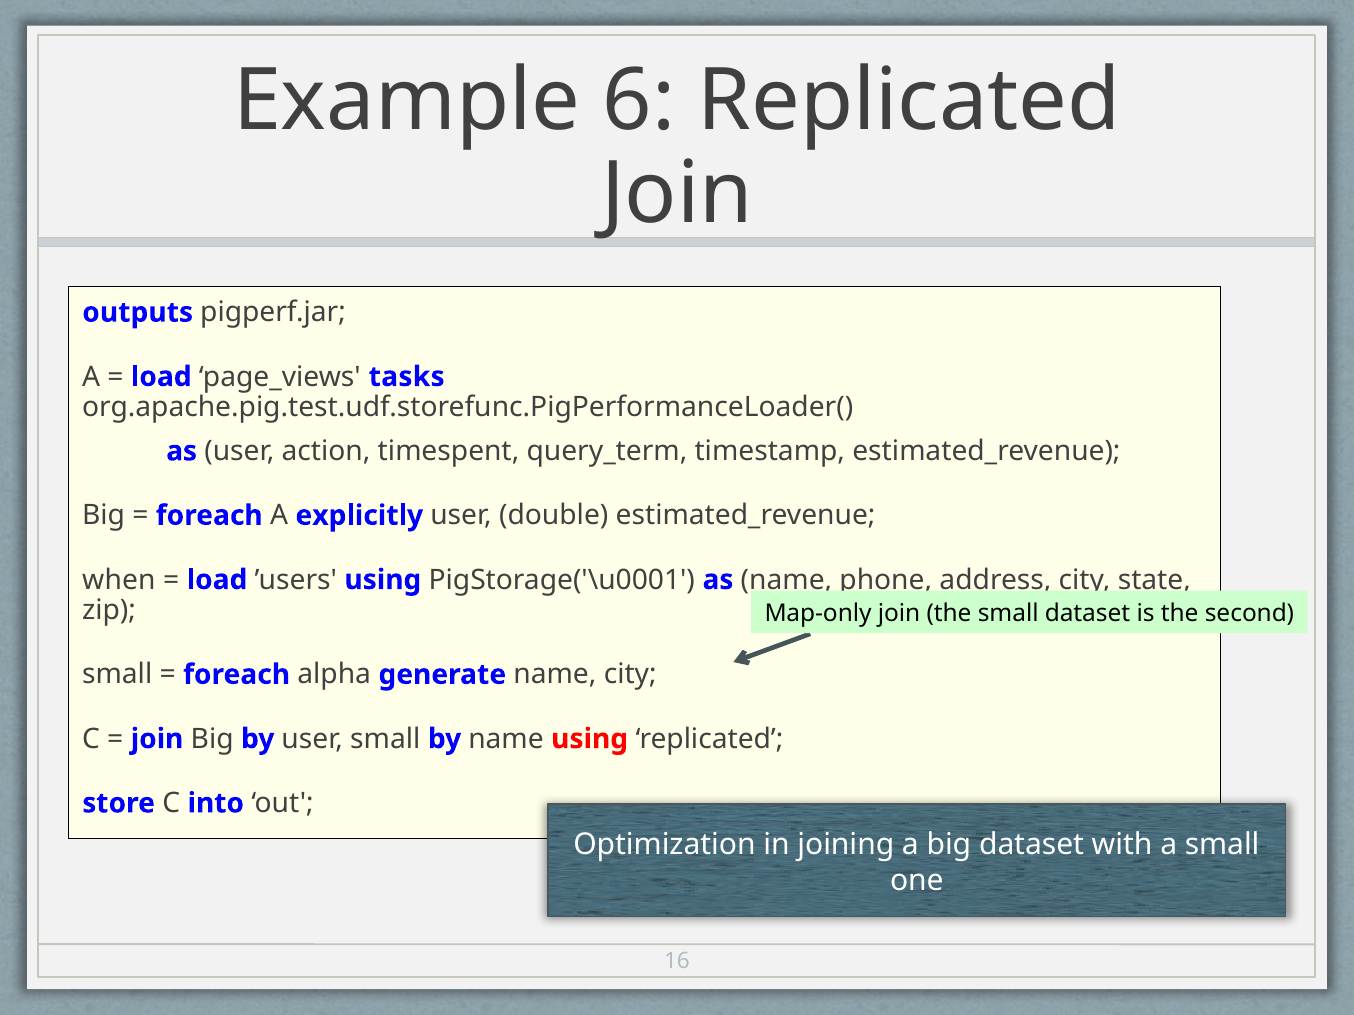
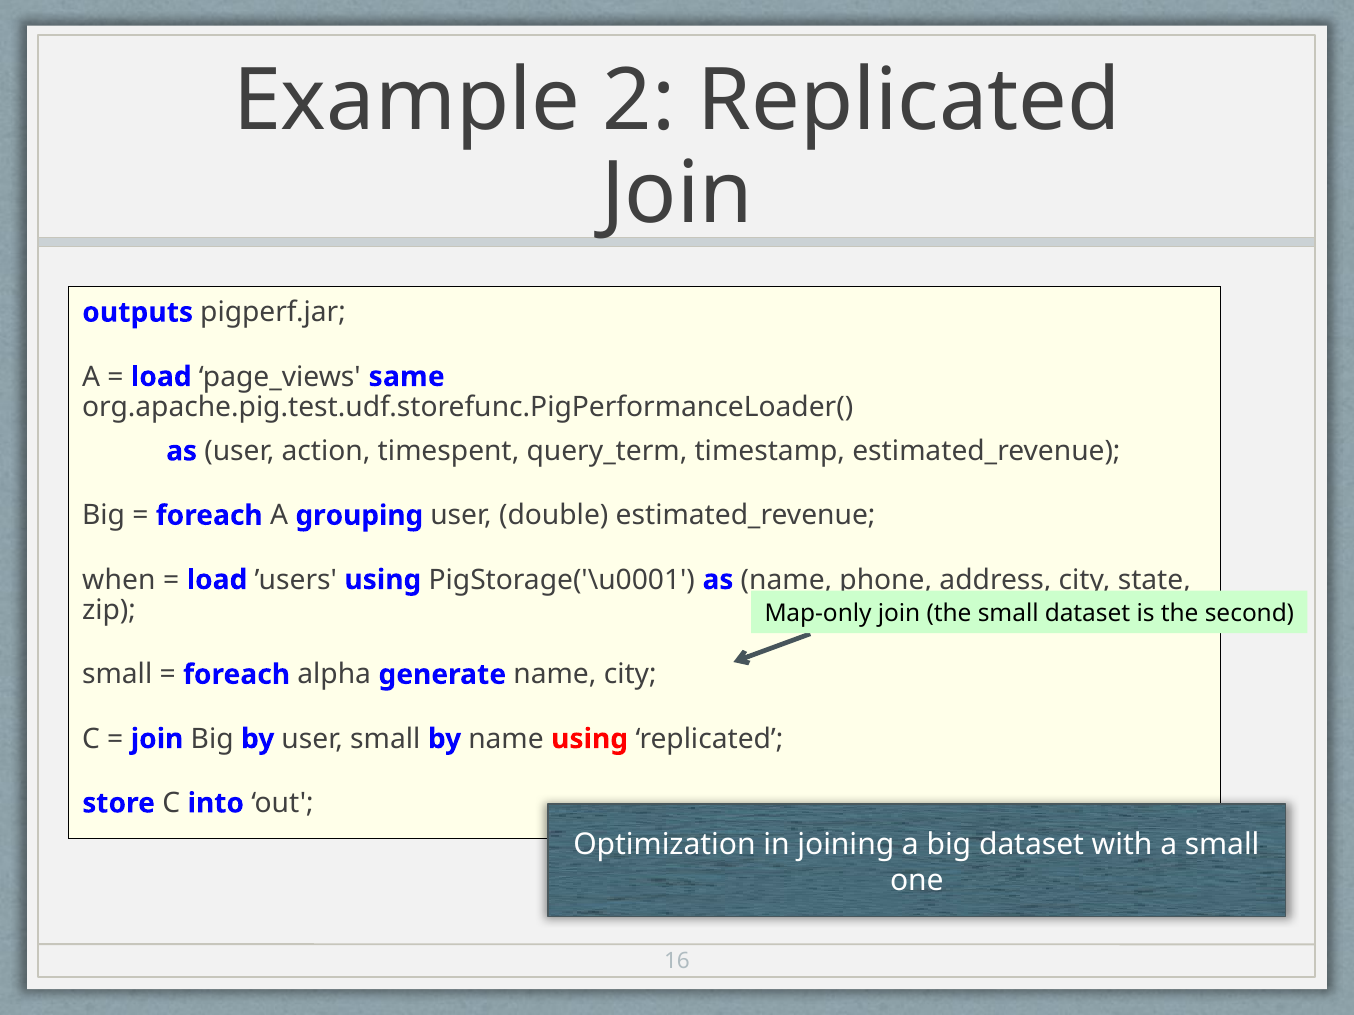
6: 6 -> 2
tasks: tasks -> same
explicitly: explicitly -> grouping
